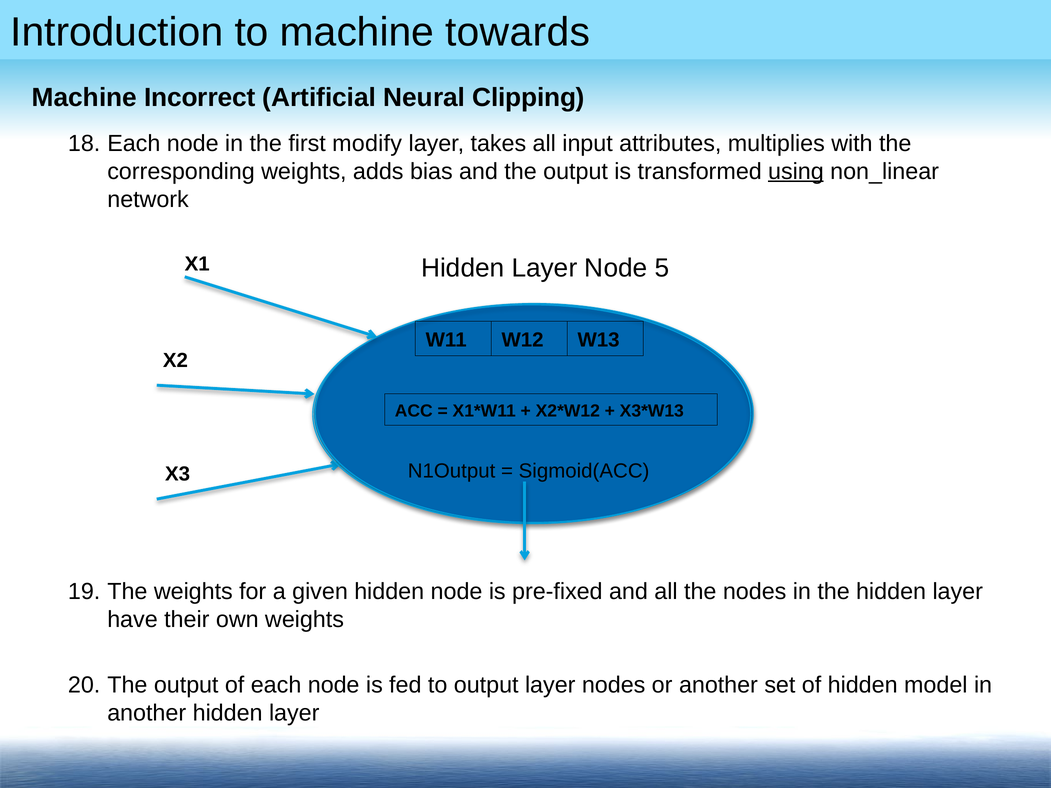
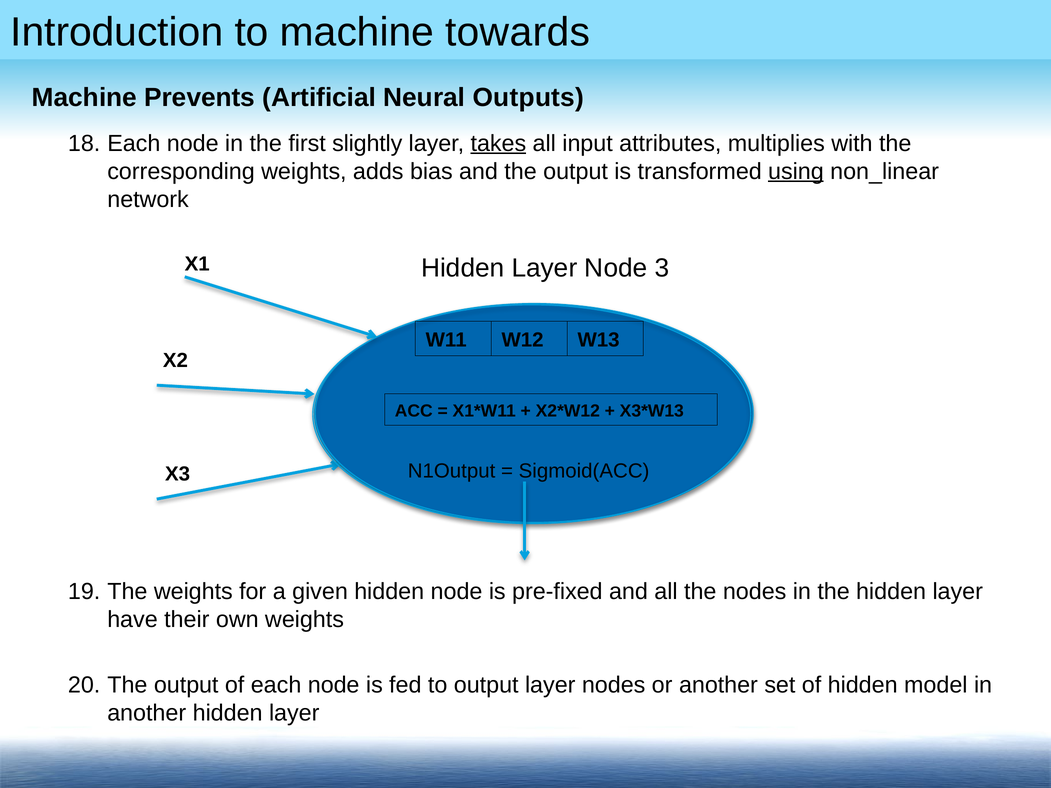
Incorrect: Incorrect -> Prevents
Clipping: Clipping -> Outputs
modify: modify -> slightly
takes underline: none -> present
5: 5 -> 3
